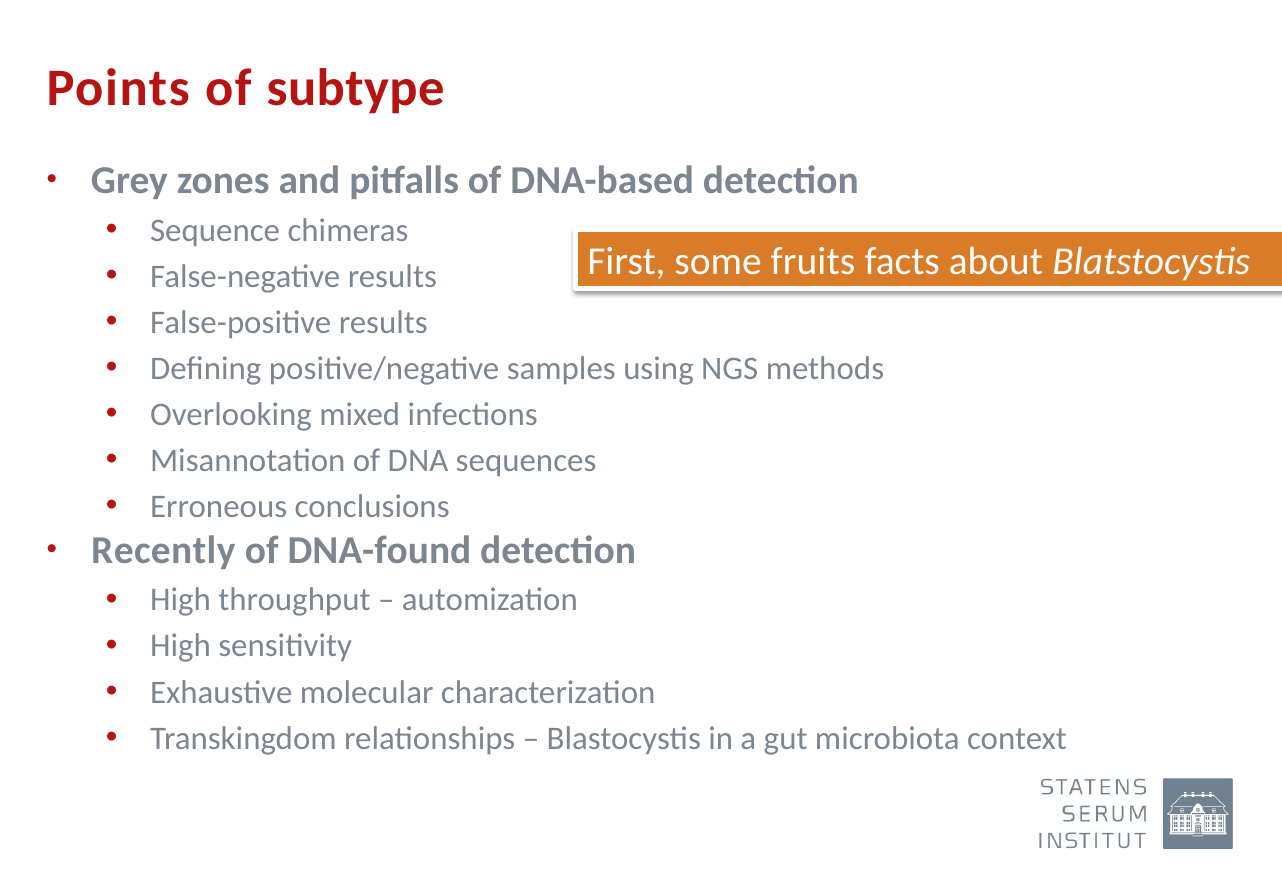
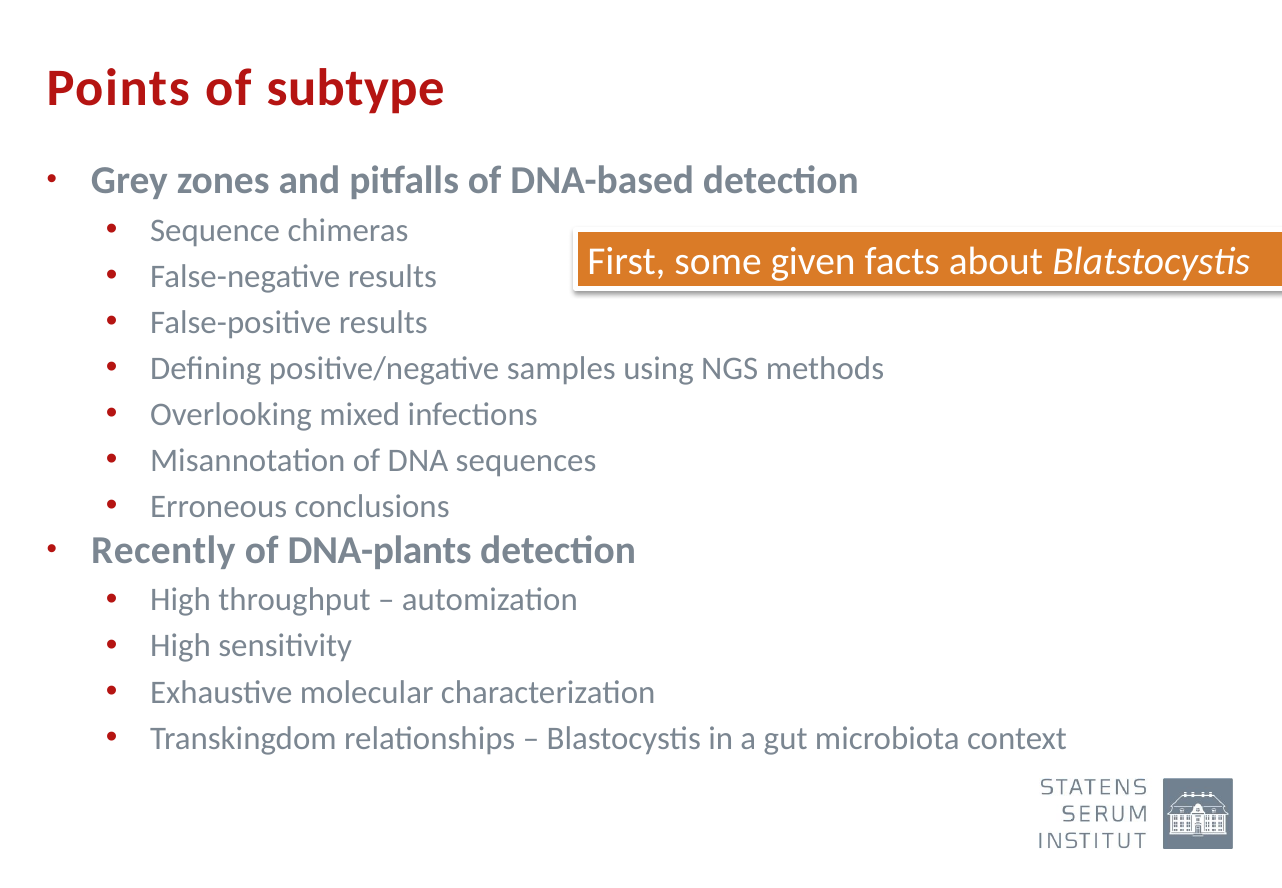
fruits: fruits -> given
DNA-found: DNA-found -> DNA-plants
